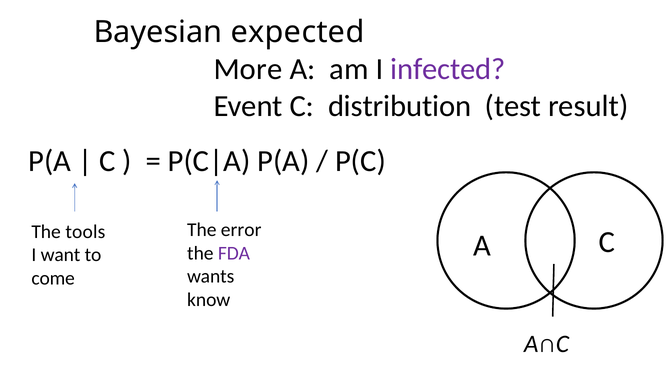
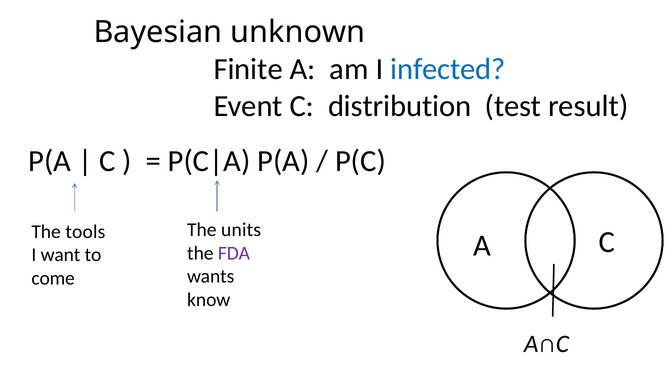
expected: expected -> unknown
More: More -> Finite
infected colour: purple -> blue
error: error -> units
